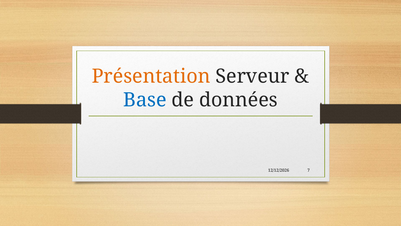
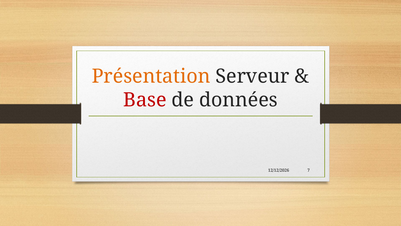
Base colour: blue -> red
